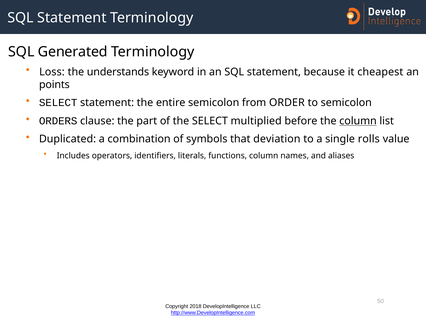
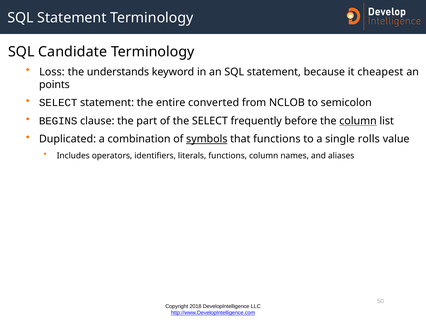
Generated: Generated -> Candidate
entire semicolon: semicolon -> converted
ORDER: ORDER -> NCLOB
ORDERS: ORDERS -> BEGINS
multiplied: multiplied -> frequently
symbols underline: none -> present
that deviation: deviation -> functions
